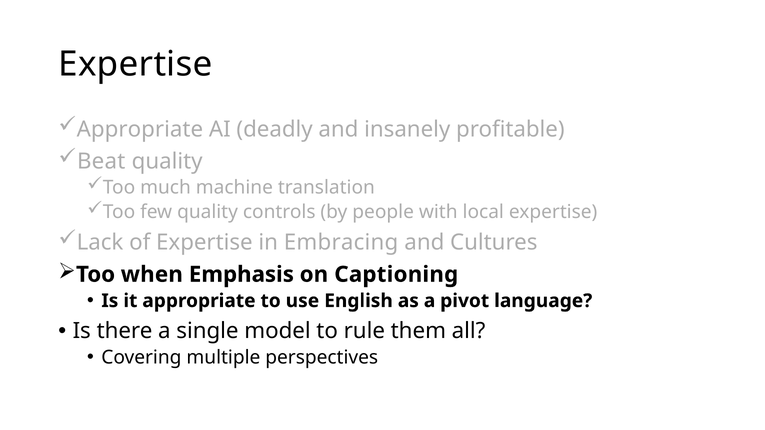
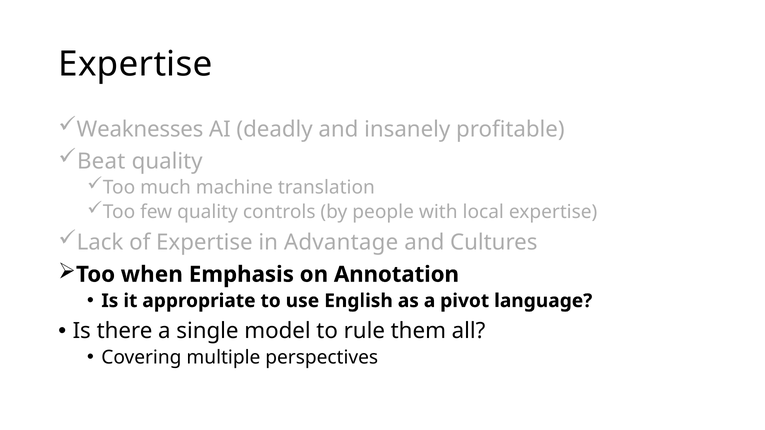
Appropriate at (140, 129): Appropriate -> Weaknesses
Embracing: Embracing -> Advantage
Captioning: Captioning -> Annotation
